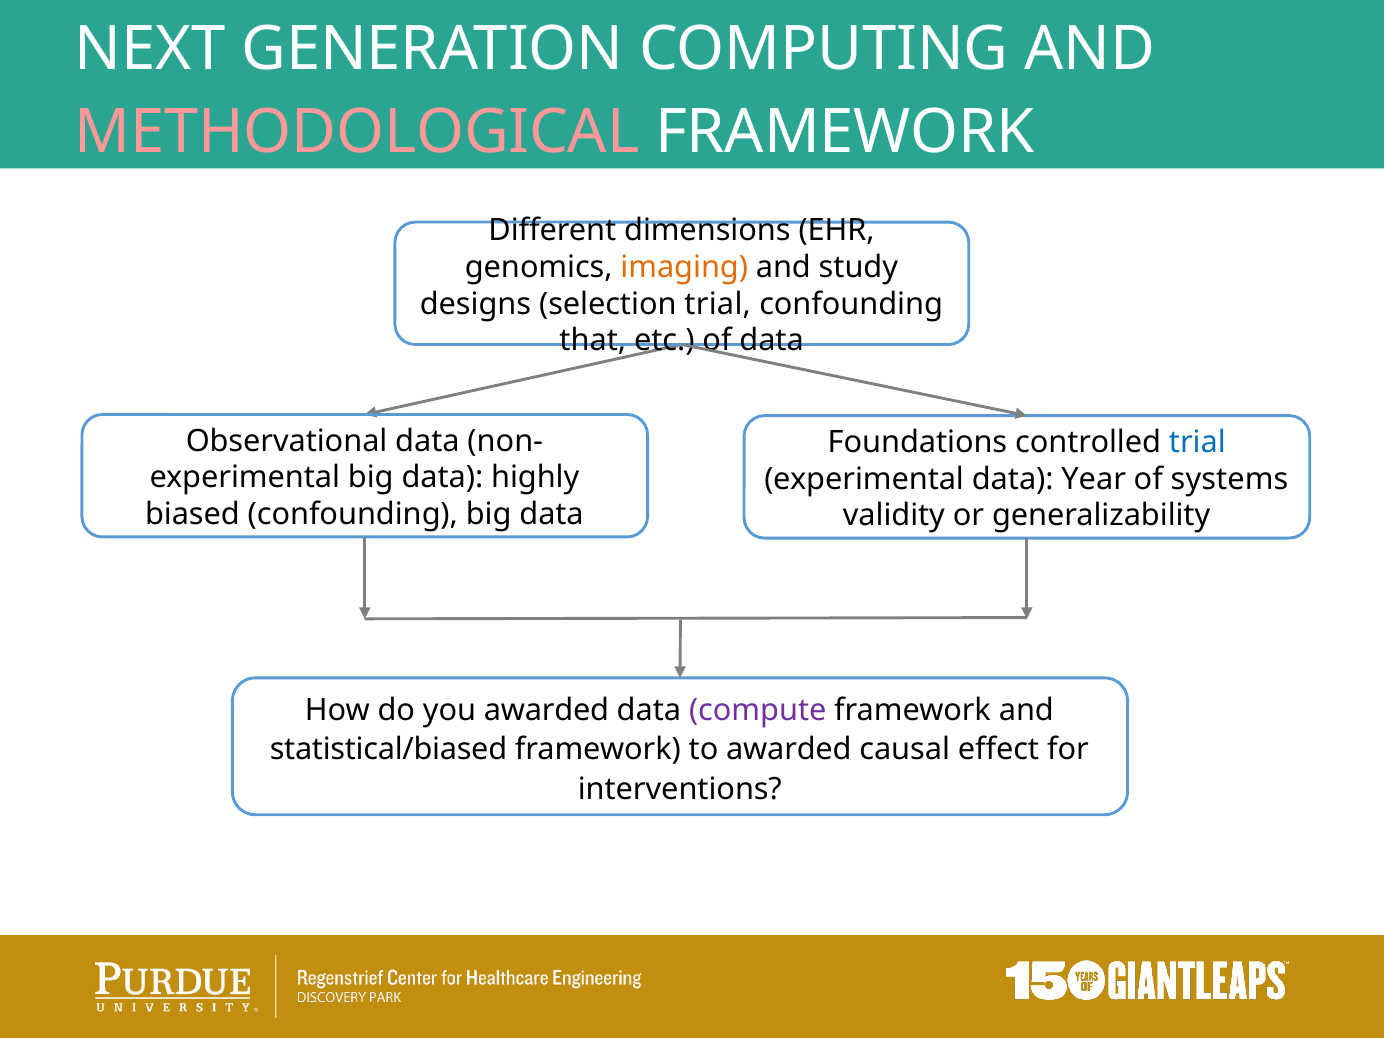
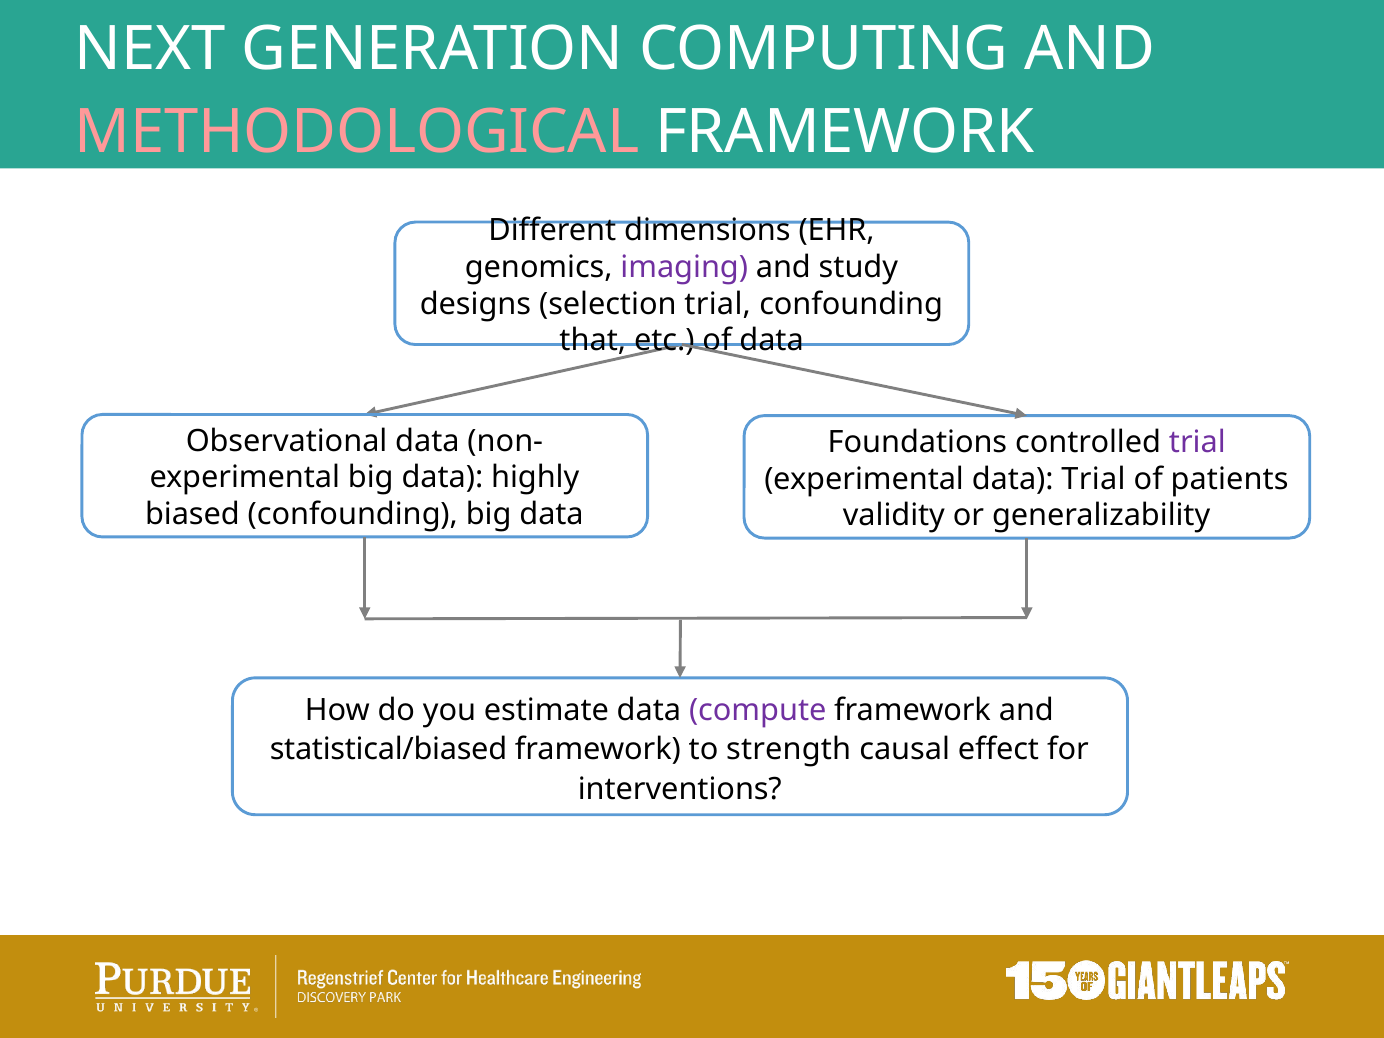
imaging colour: orange -> purple
trial at (1197, 442) colour: blue -> purple
data Year: Year -> Trial
systems: systems -> patients
you awarded: awarded -> estimate
to awarded: awarded -> strength
